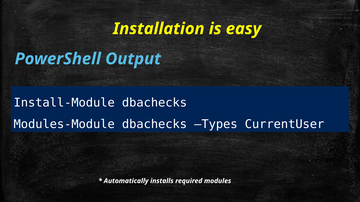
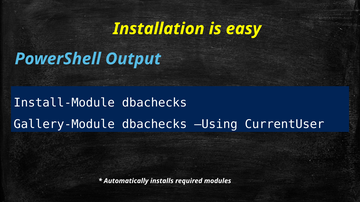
Modules-Module: Modules-Module -> Gallery-Module
Types: Types -> Using
